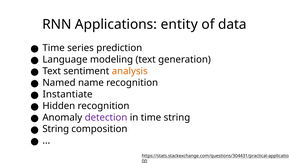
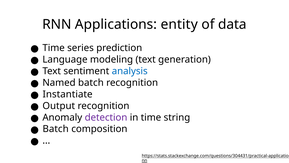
analysis colour: orange -> blue
Named name: name -> batch
Hidden: Hidden -> Output
String at (56, 129): String -> Batch
